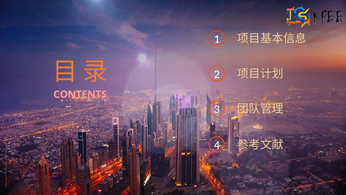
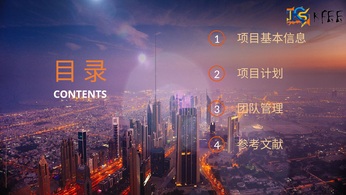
CONTENTS colour: pink -> white
